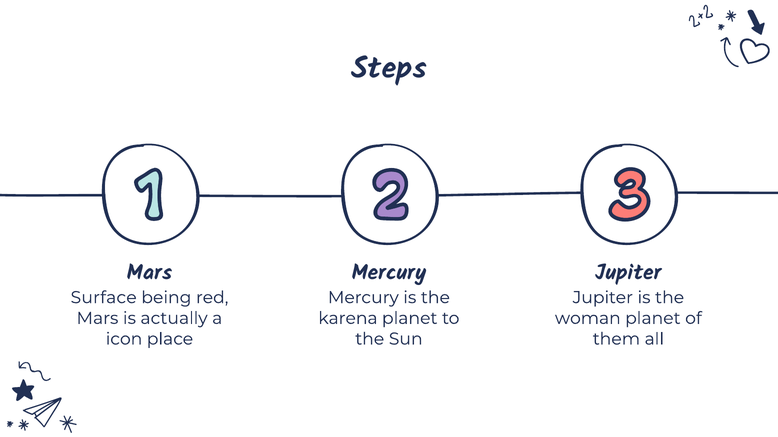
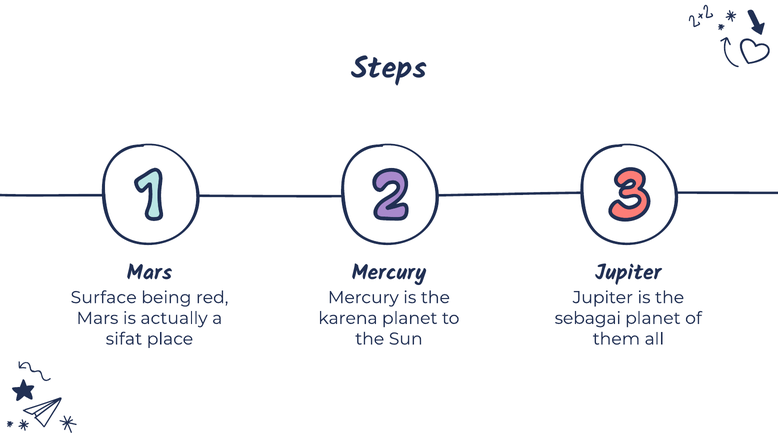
woman: woman -> sebagai
icon: icon -> sifat
